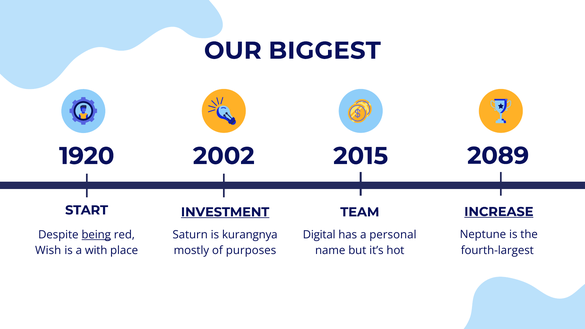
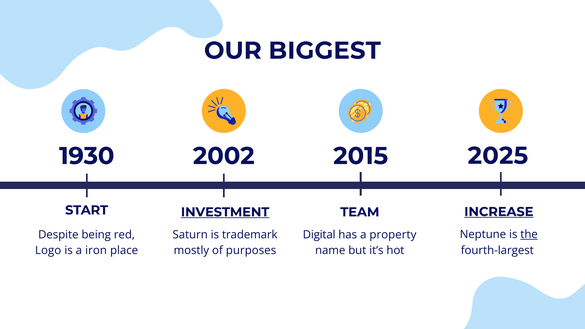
1920: 1920 -> 1930
2089: 2089 -> 2025
the underline: none -> present
being underline: present -> none
kurangnya: kurangnya -> trademark
personal: personal -> property
Wish: Wish -> Logo
with: with -> iron
